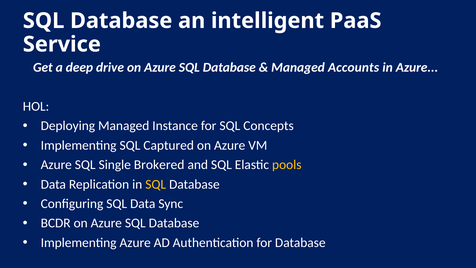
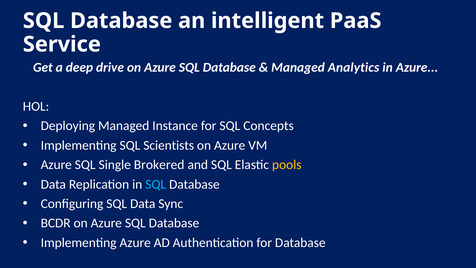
Accounts: Accounts -> Analytics
Captured: Captured -> Scientists
SQL at (156, 184) colour: yellow -> light blue
